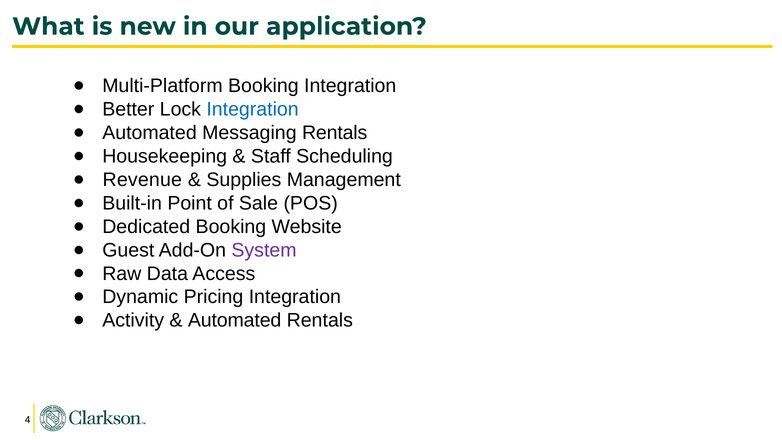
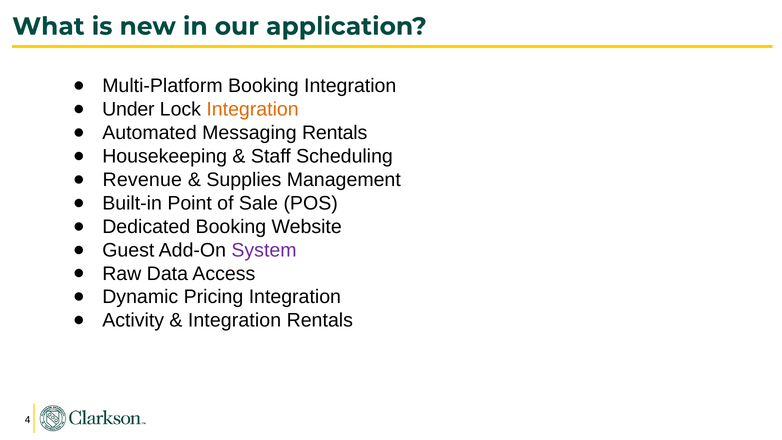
Better: Better -> Under
Integration at (253, 109) colour: blue -> orange
Automated at (235, 320): Automated -> Integration
